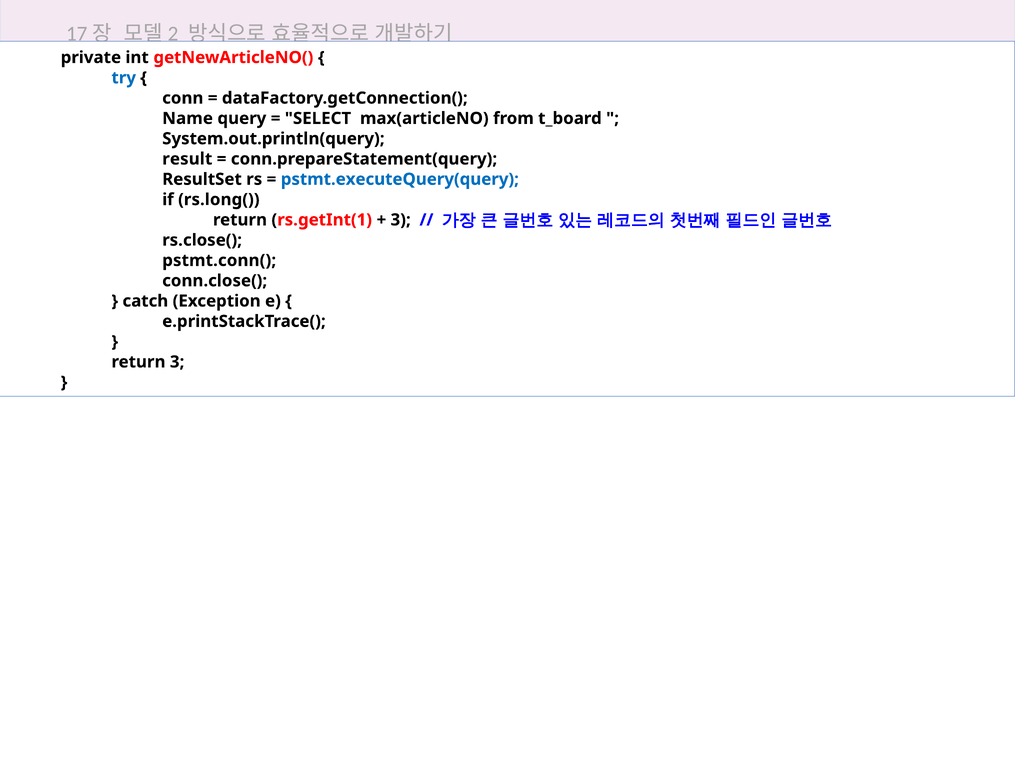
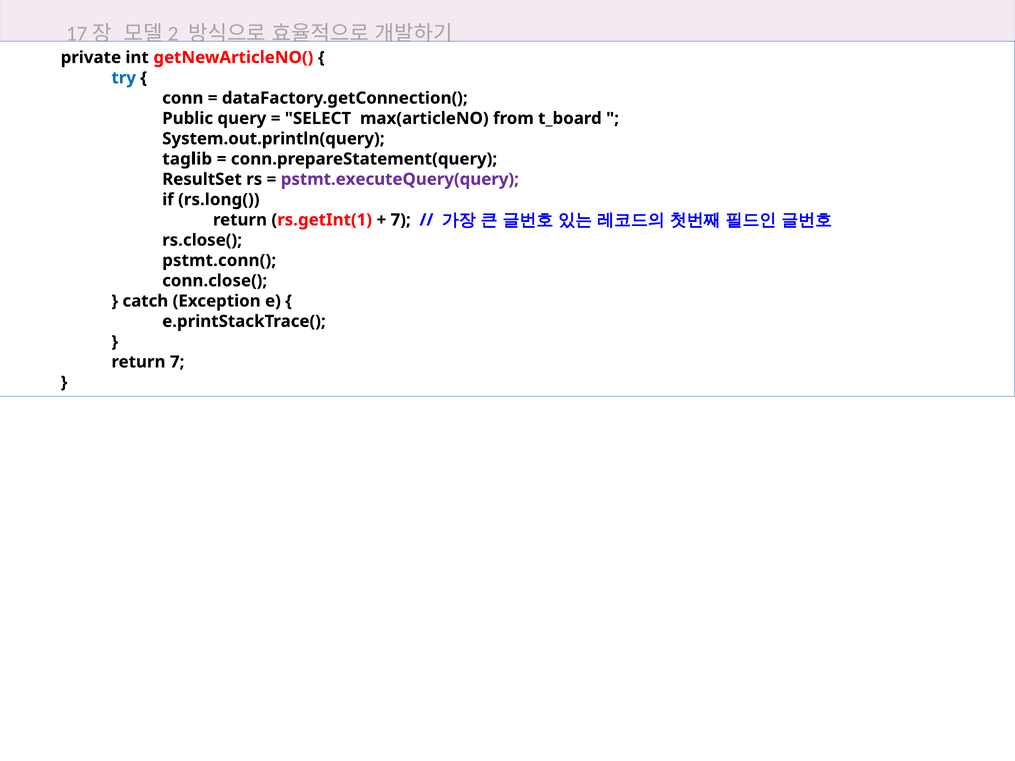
Name: Name -> Public
result: result -> taglib
pstmt.executeQuery(query colour: blue -> purple
3 at (401, 220): 3 -> 7
return 3: 3 -> 7
